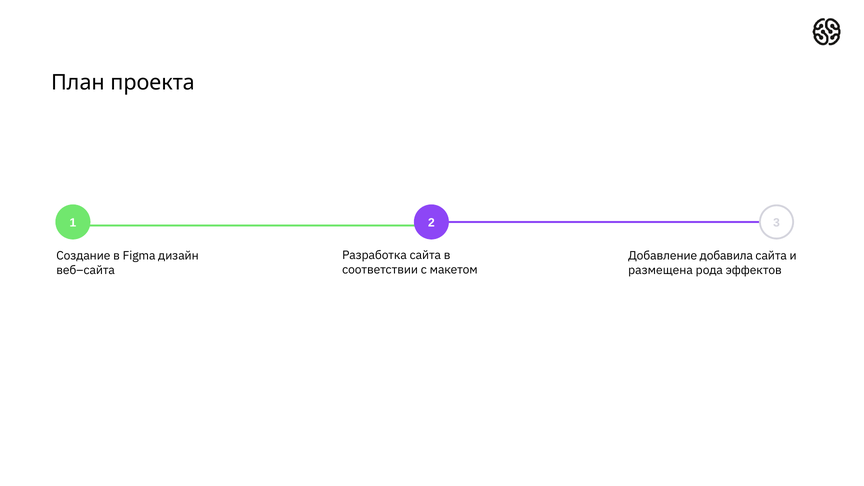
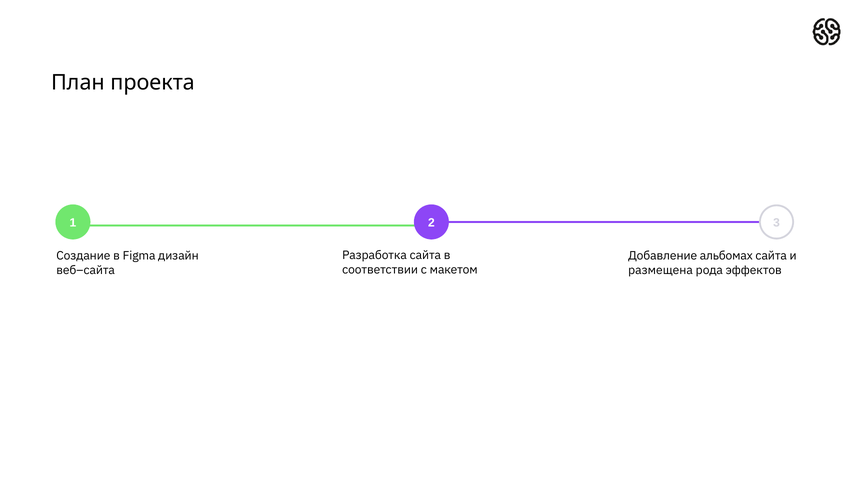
добавила: добавила -> альбомах
